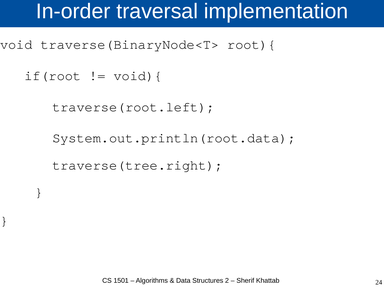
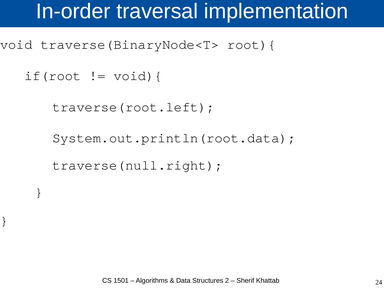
traverse(tree.right: traverse(tree.right -> traverse(null.right
